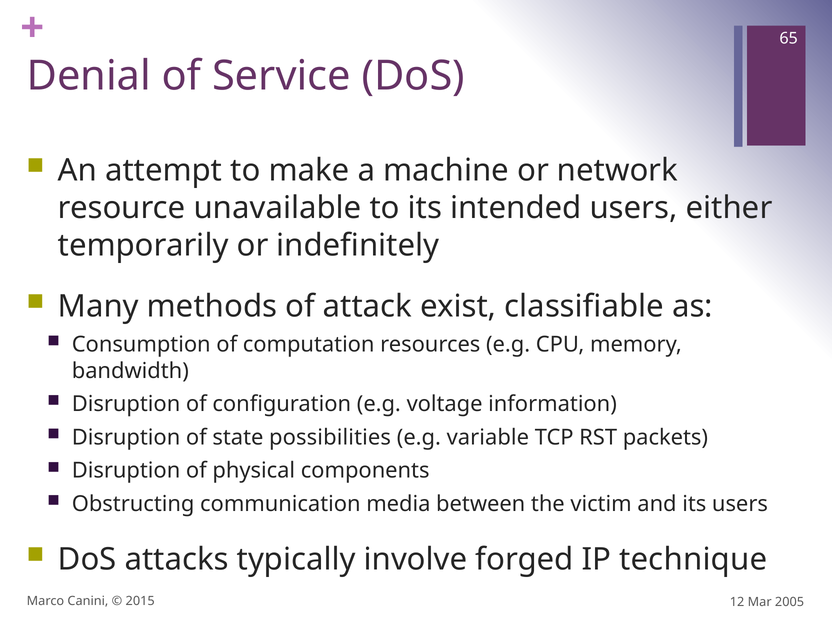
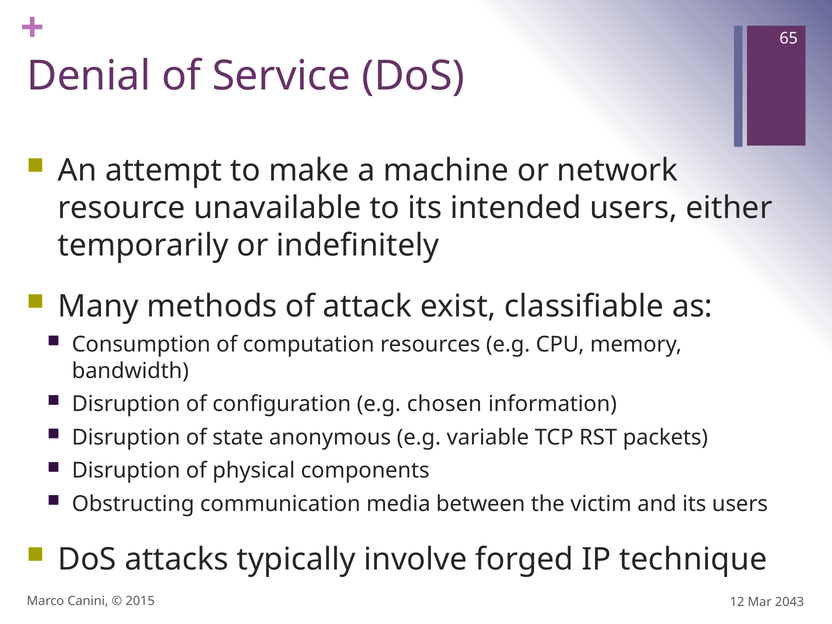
voltage: voltage -> chosen
possibilities: possibilities -> anonymous
2005: 2005 -> 2043
